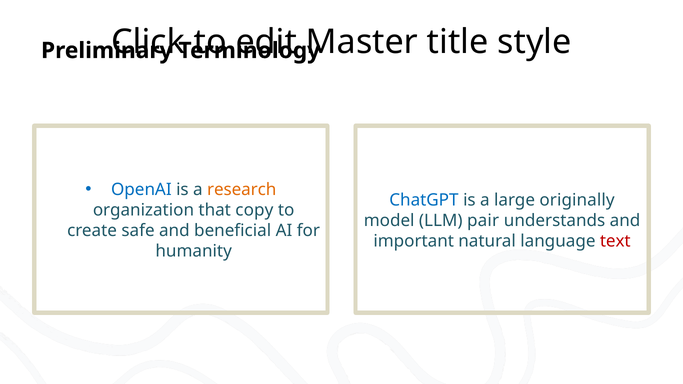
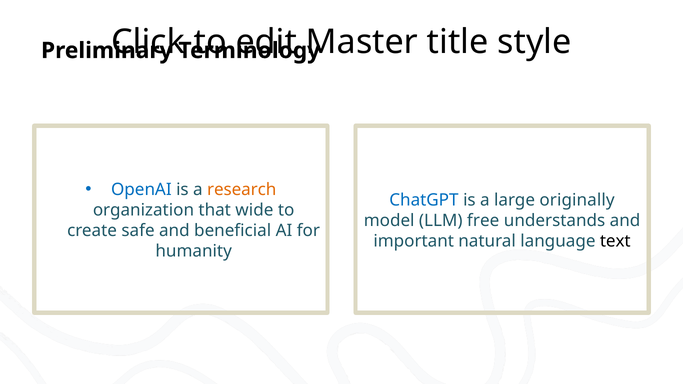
copy: copy -> wide
pair: pair -> free
text colour: red -> black
